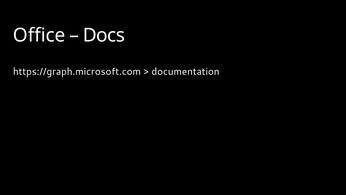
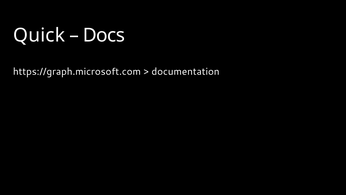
Office: Office -> Quick
